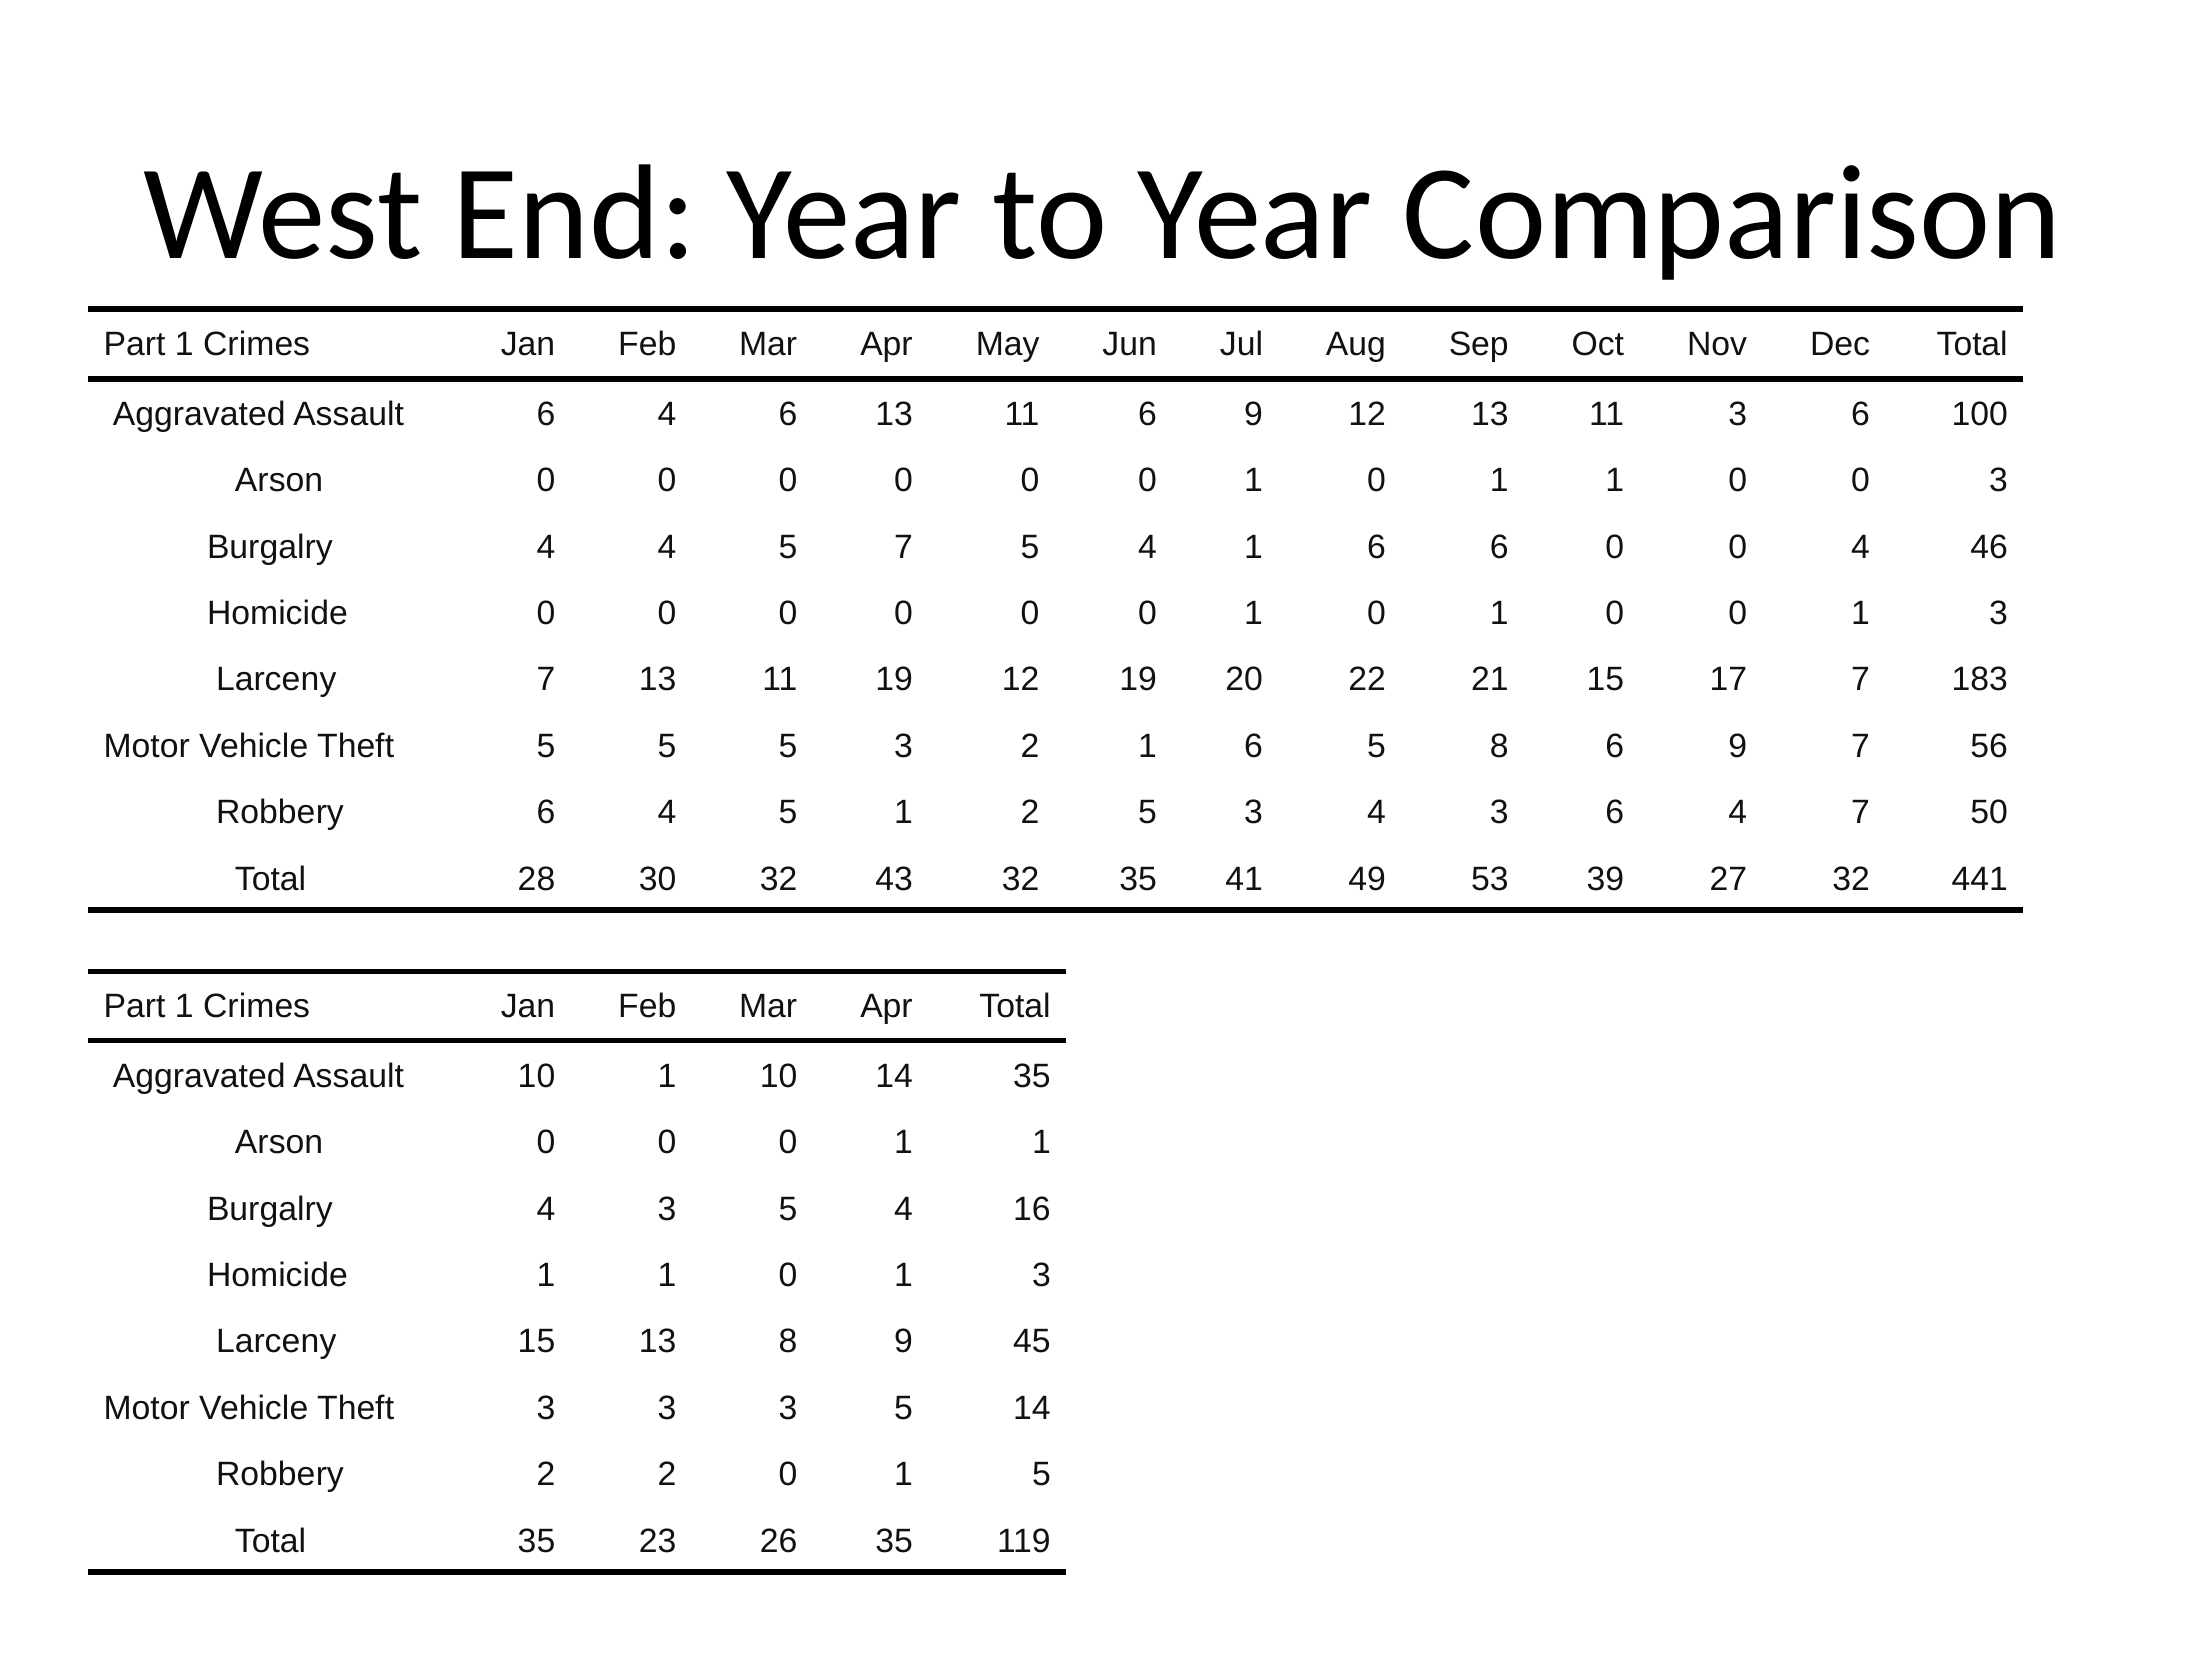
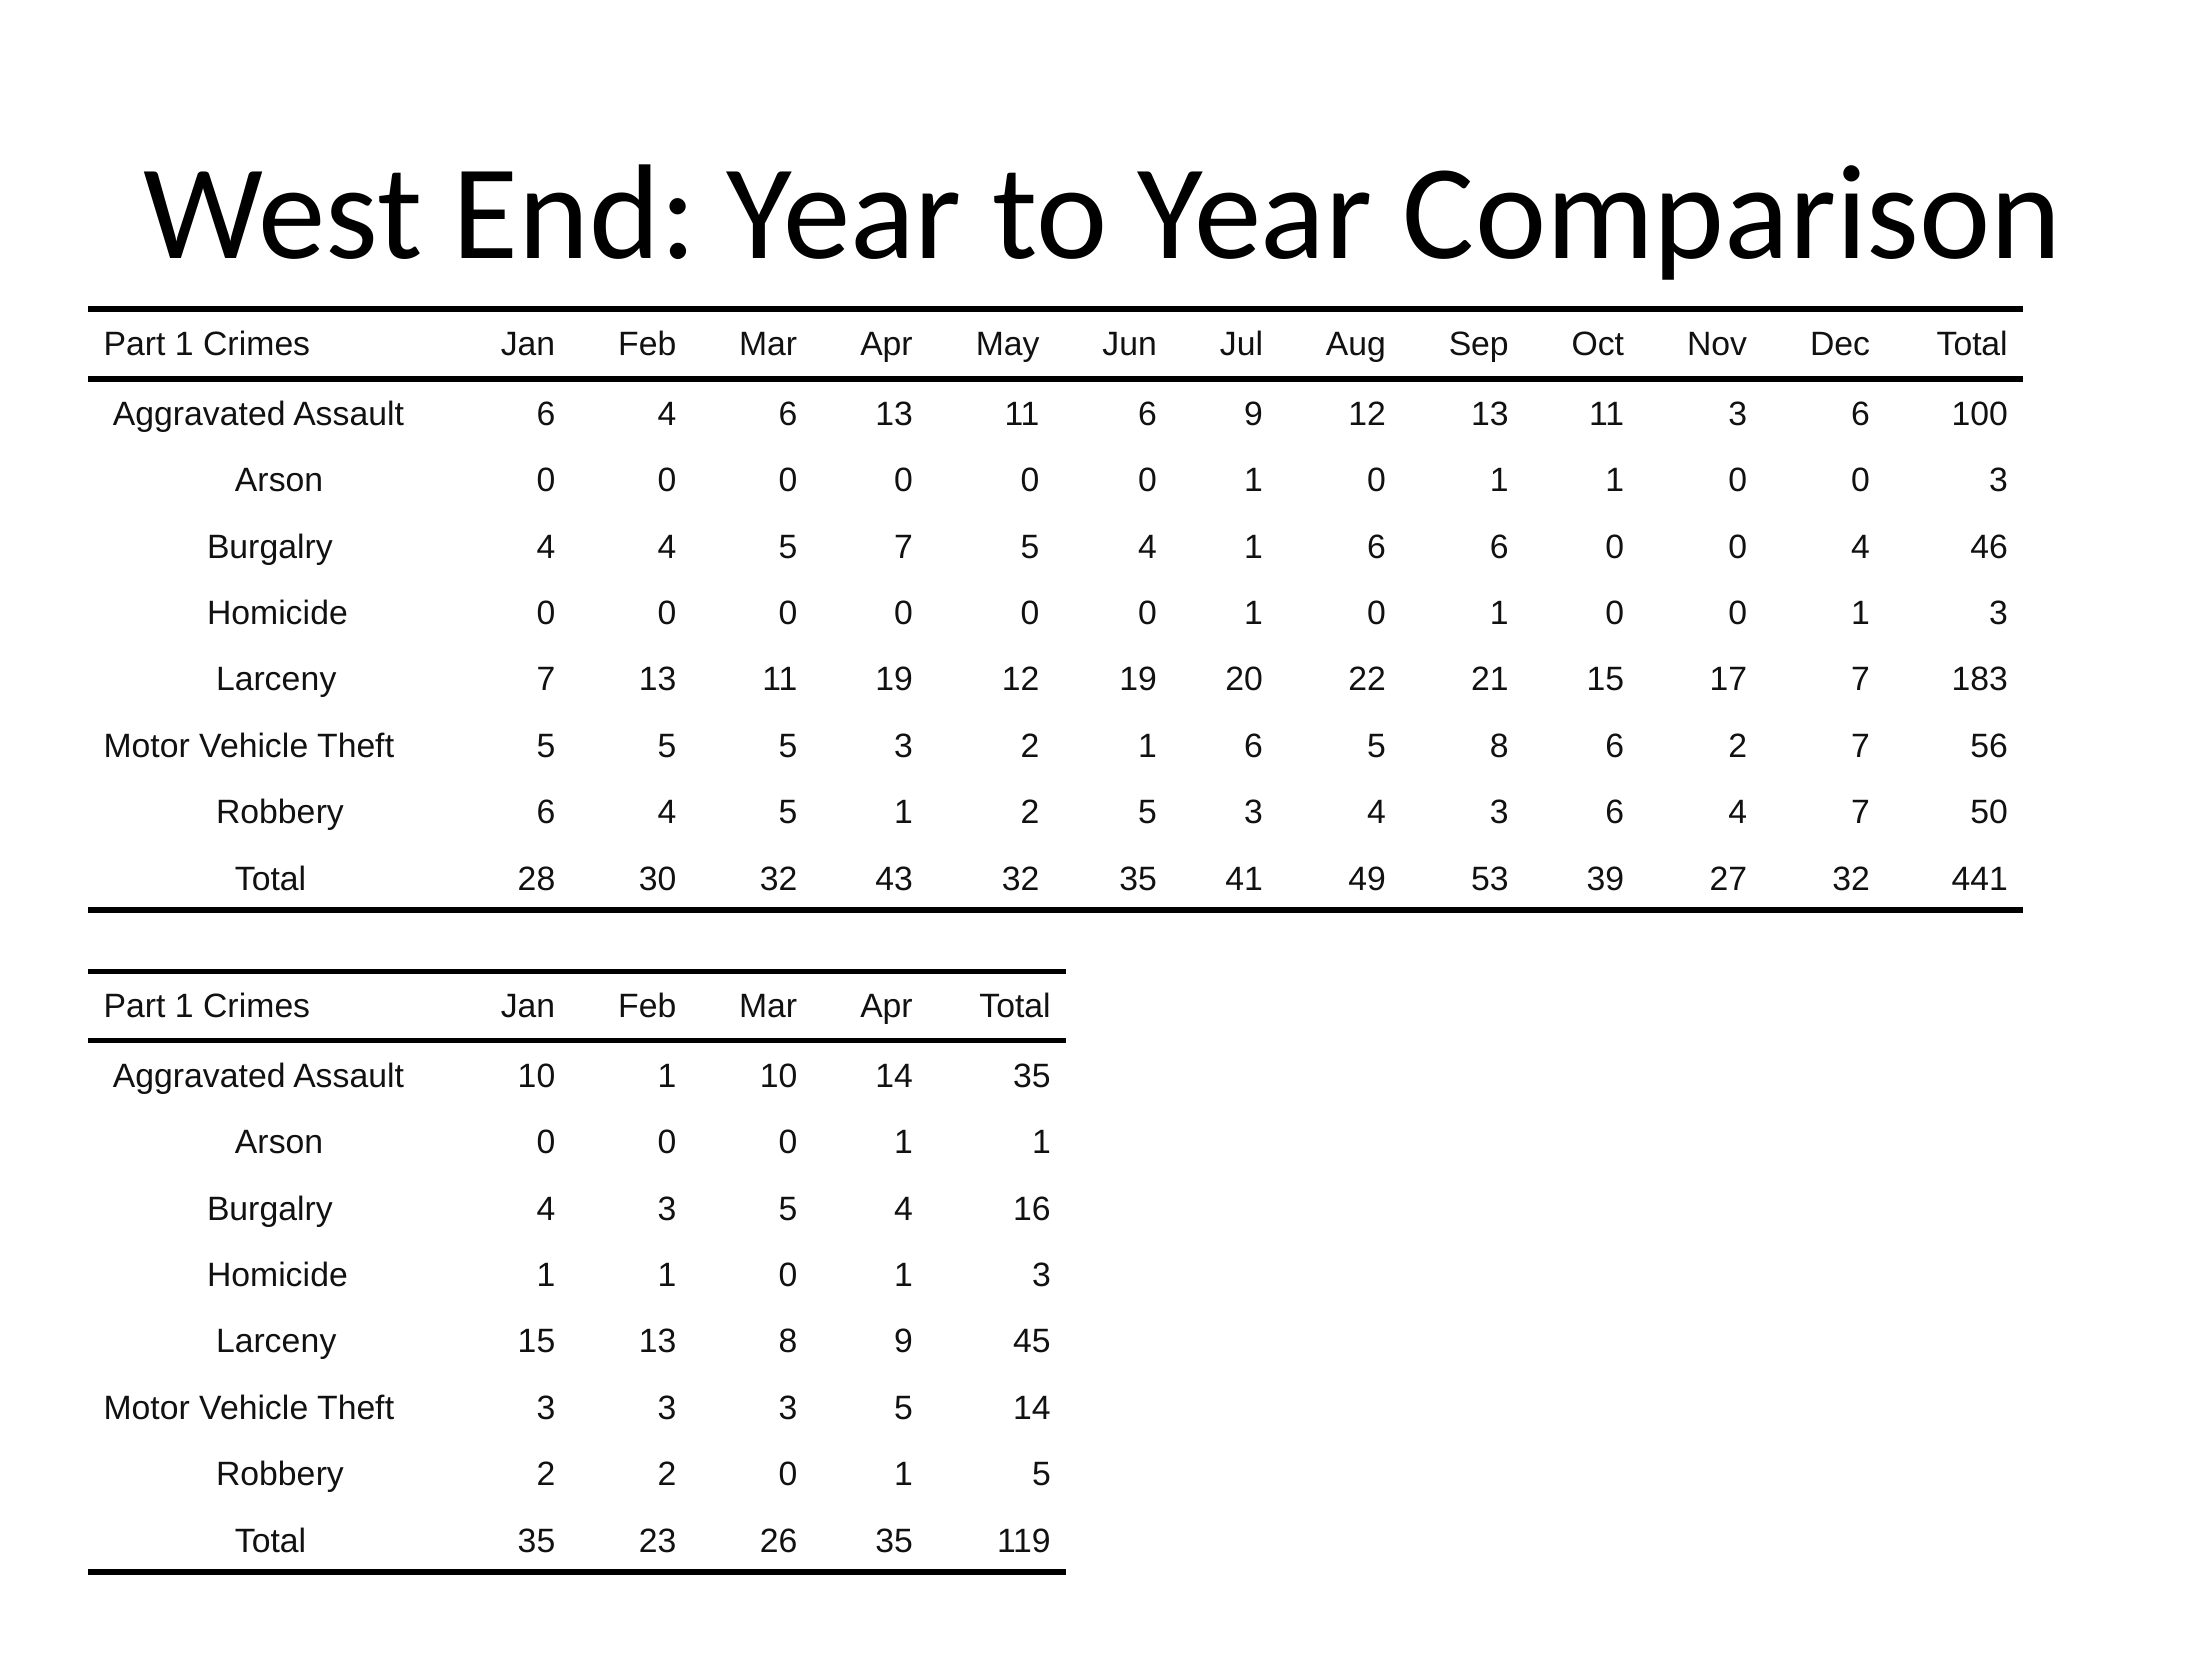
8 6 9: 9 -> 2
